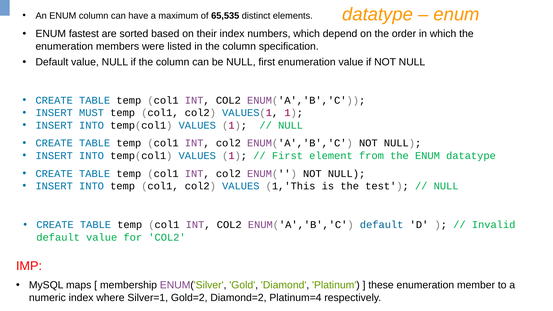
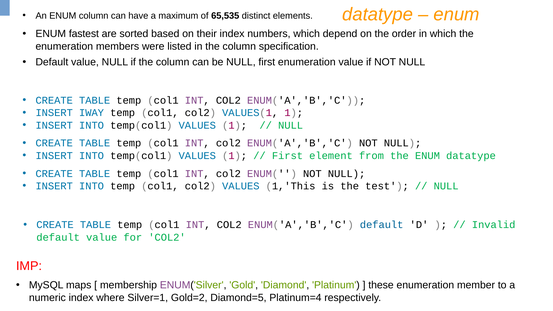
MUST: MUST -> IWAY
Diamond=2: Diamond=2 -> Diamond=5
